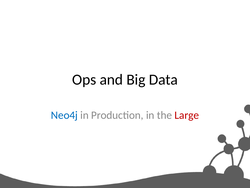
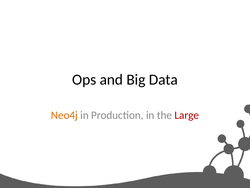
Neo4j colour: blue -> orange
